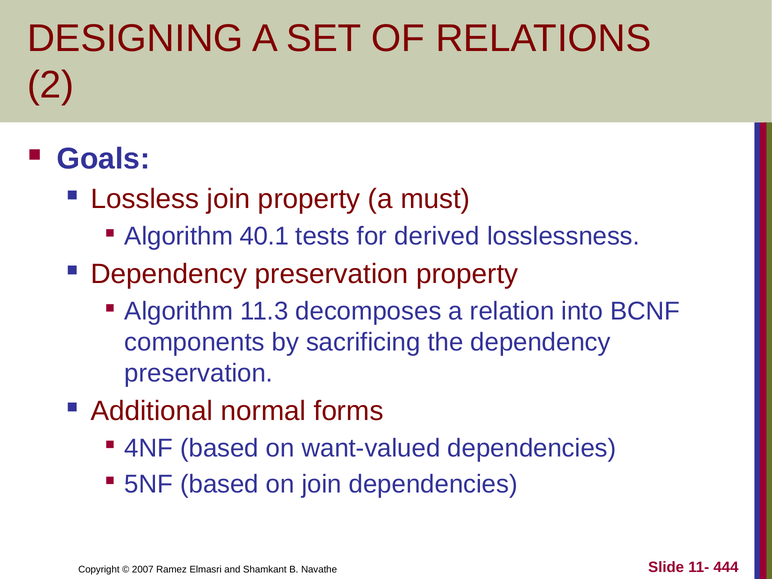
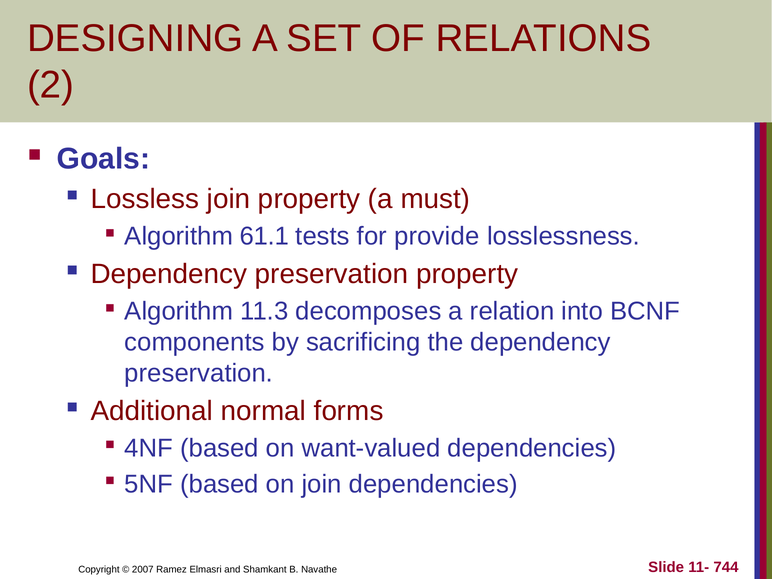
40.1: 40.1 -> 61.1
derived: derived -> provide
444: 444 -> 744
